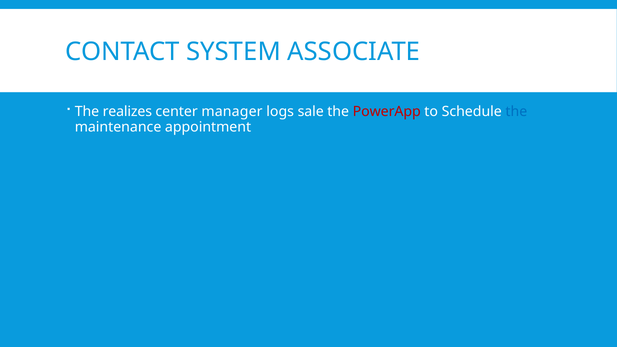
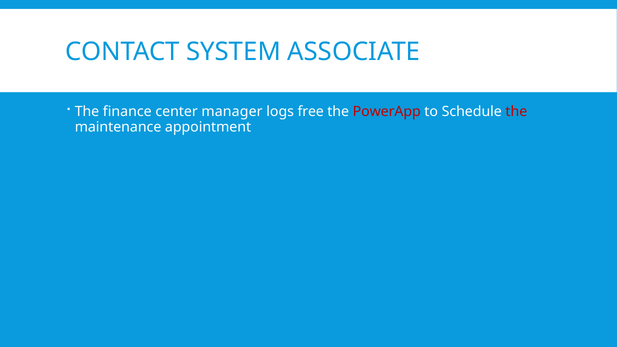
realizes: realizes -> finance
sale: sale -> free
the at (516, 112) colour: blue -> red
